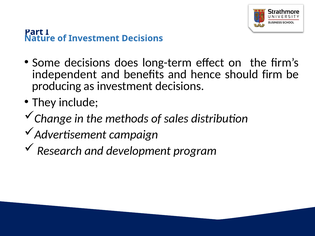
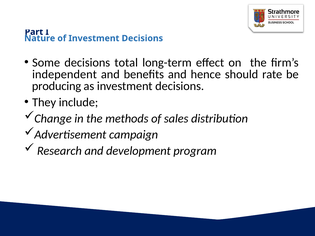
does: does -> total
firm: firm -> rate
